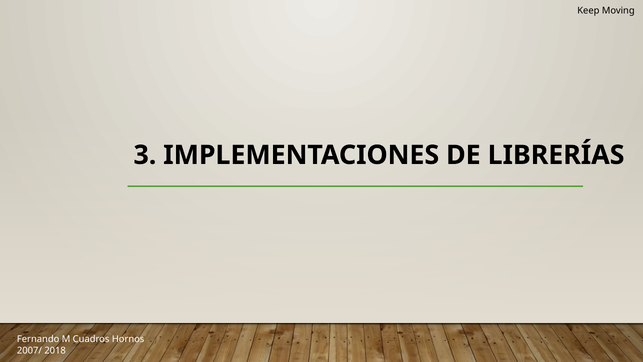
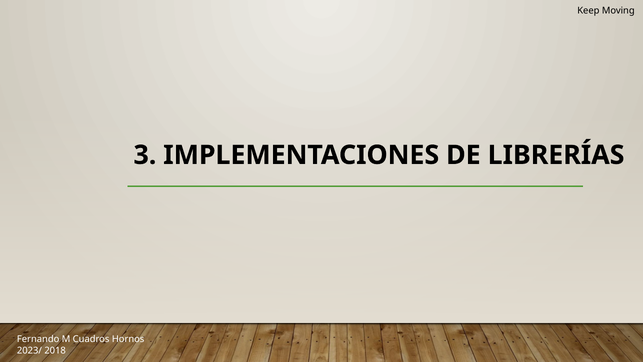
2007/: 2007/ -> 2023/
